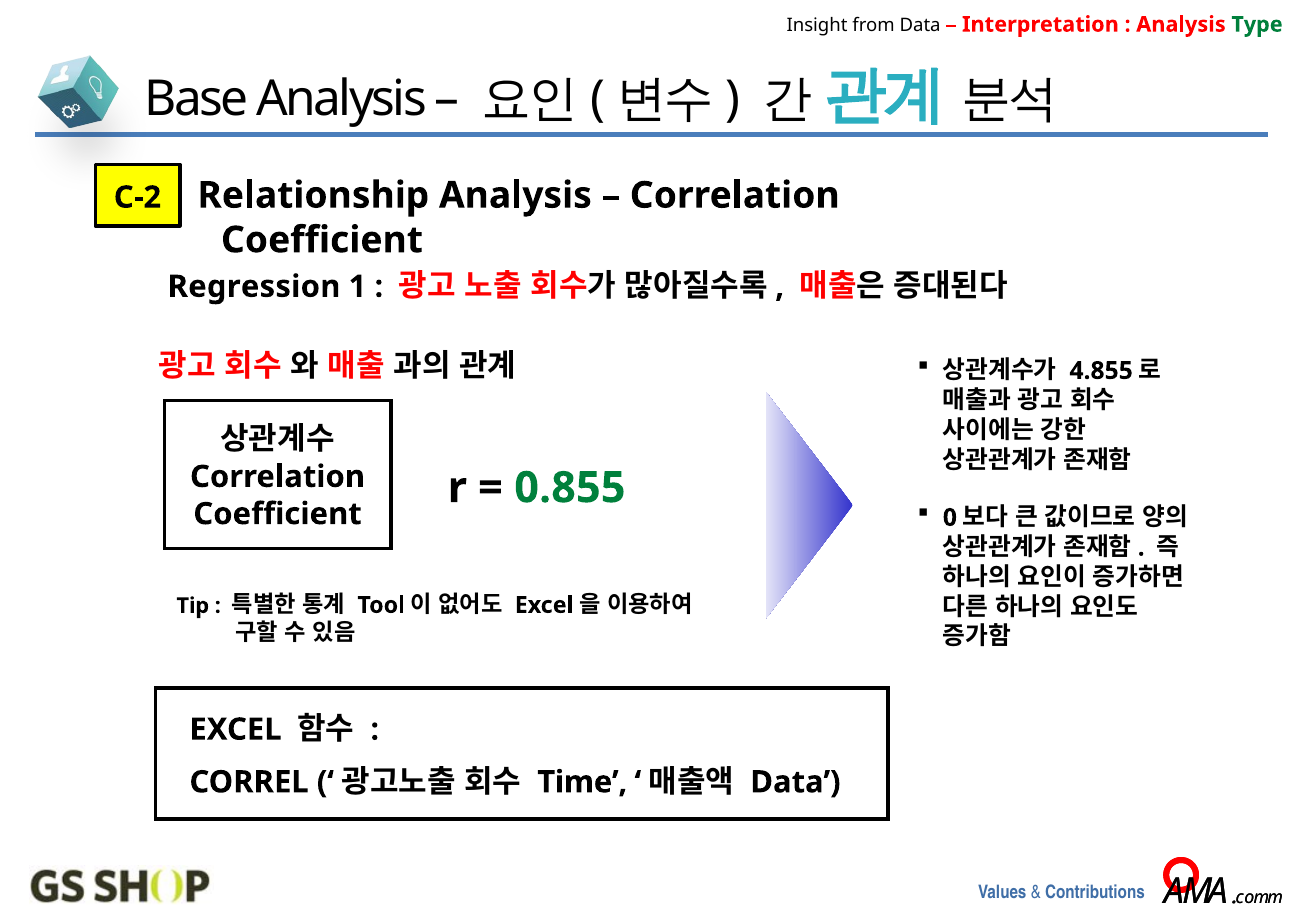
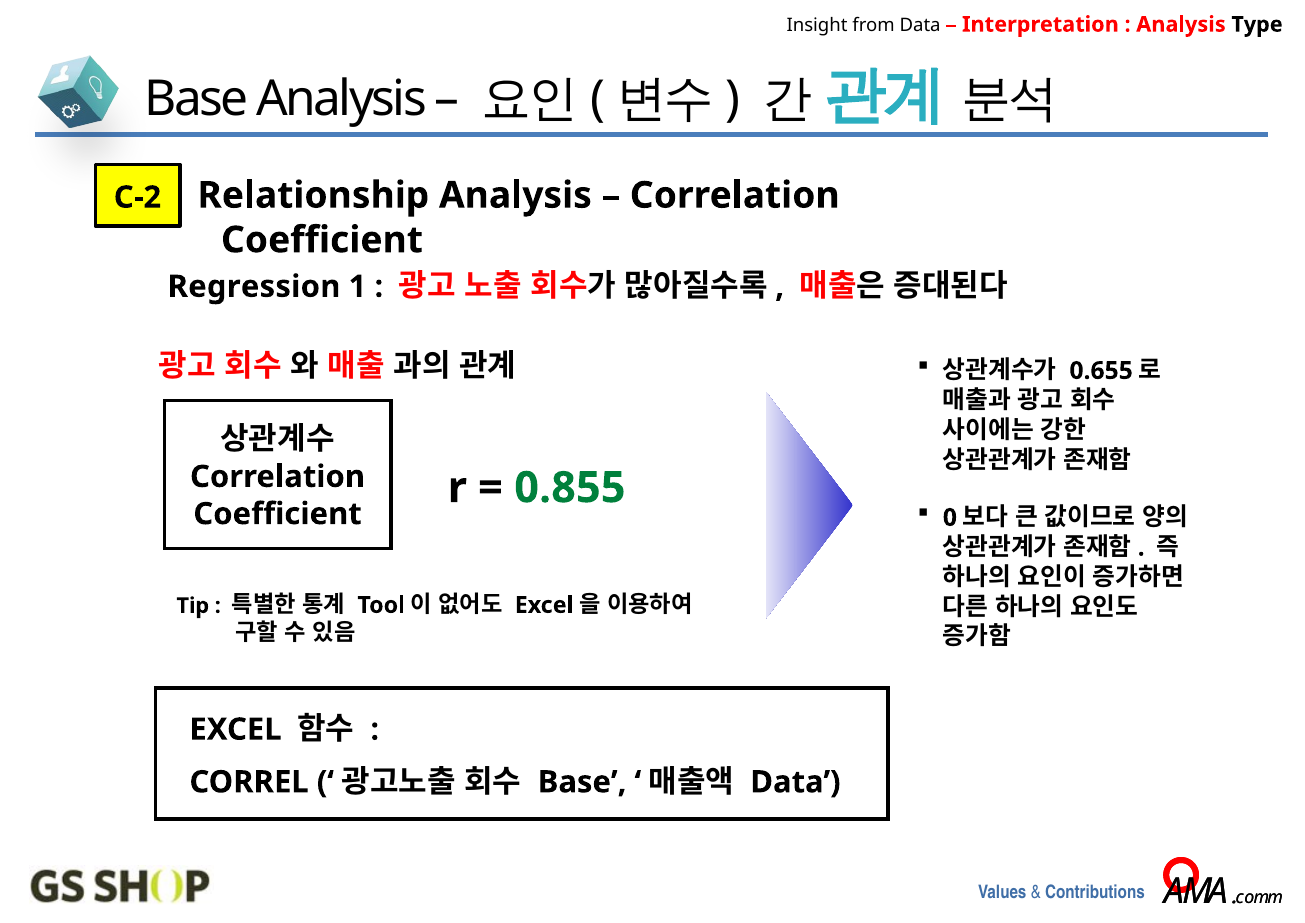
Type colour: green -> black
4.855: 4.855 -> 0.655
Time at (582, 782): Time -> Base
